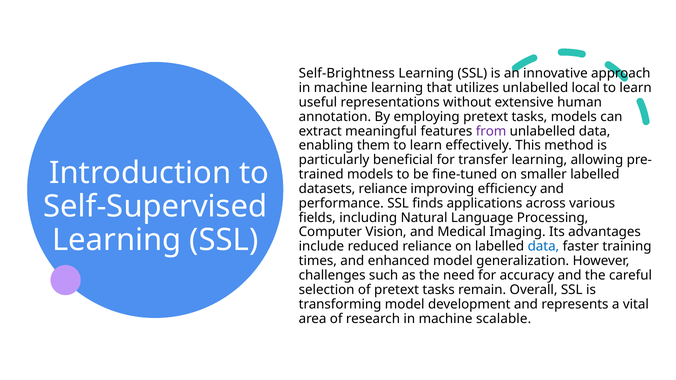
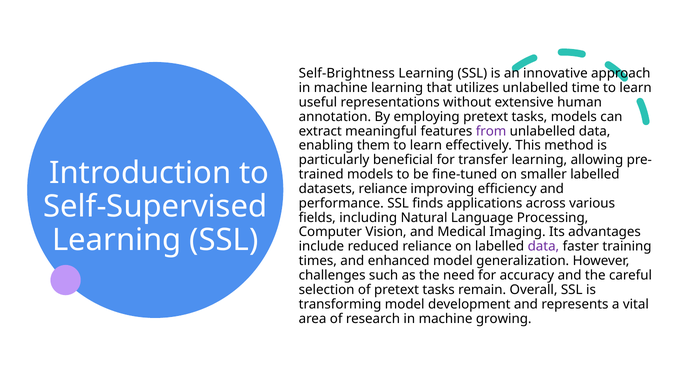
local: local -> time
data at (543, 247) colour: blue -> purple
scalable: scalable -> growing
